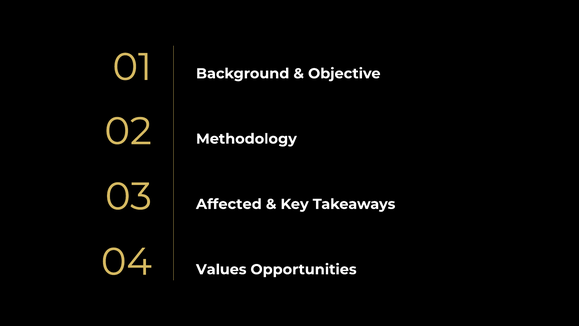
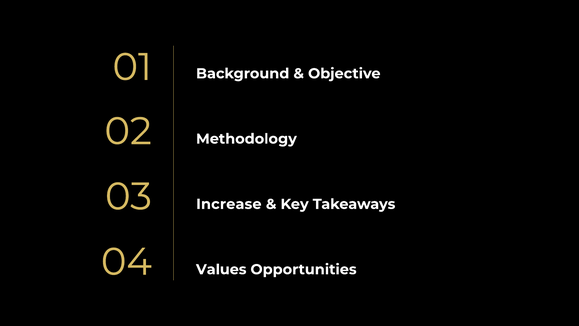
Affected: Affected -> Increase
